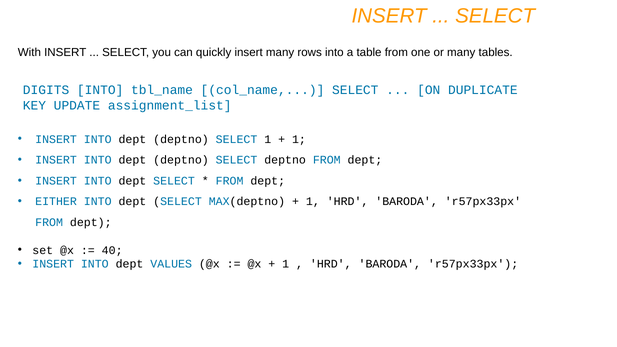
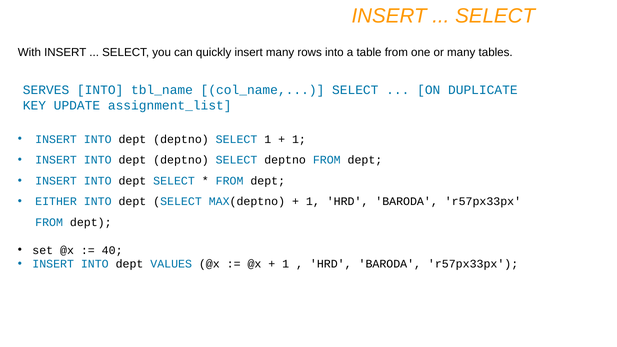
DIGITS: DIGITS -> SERVES
